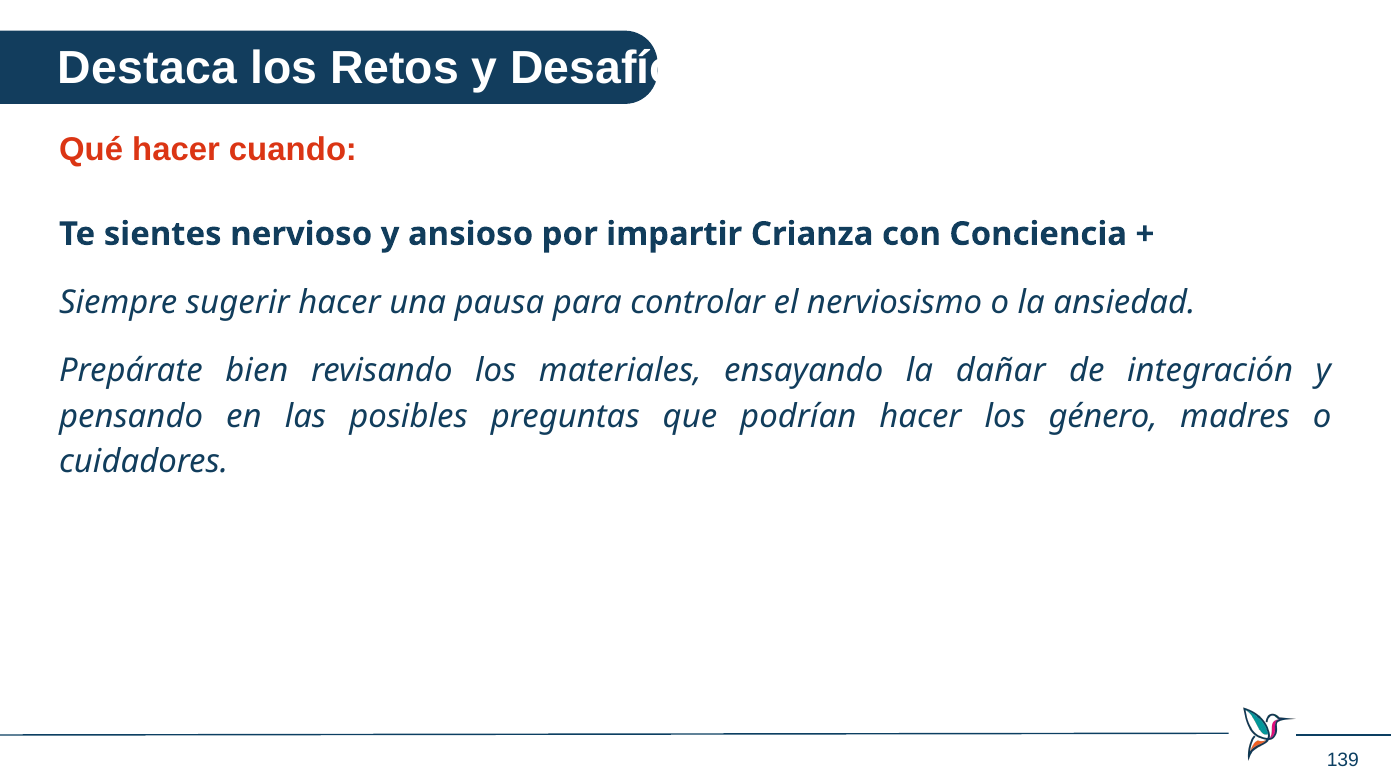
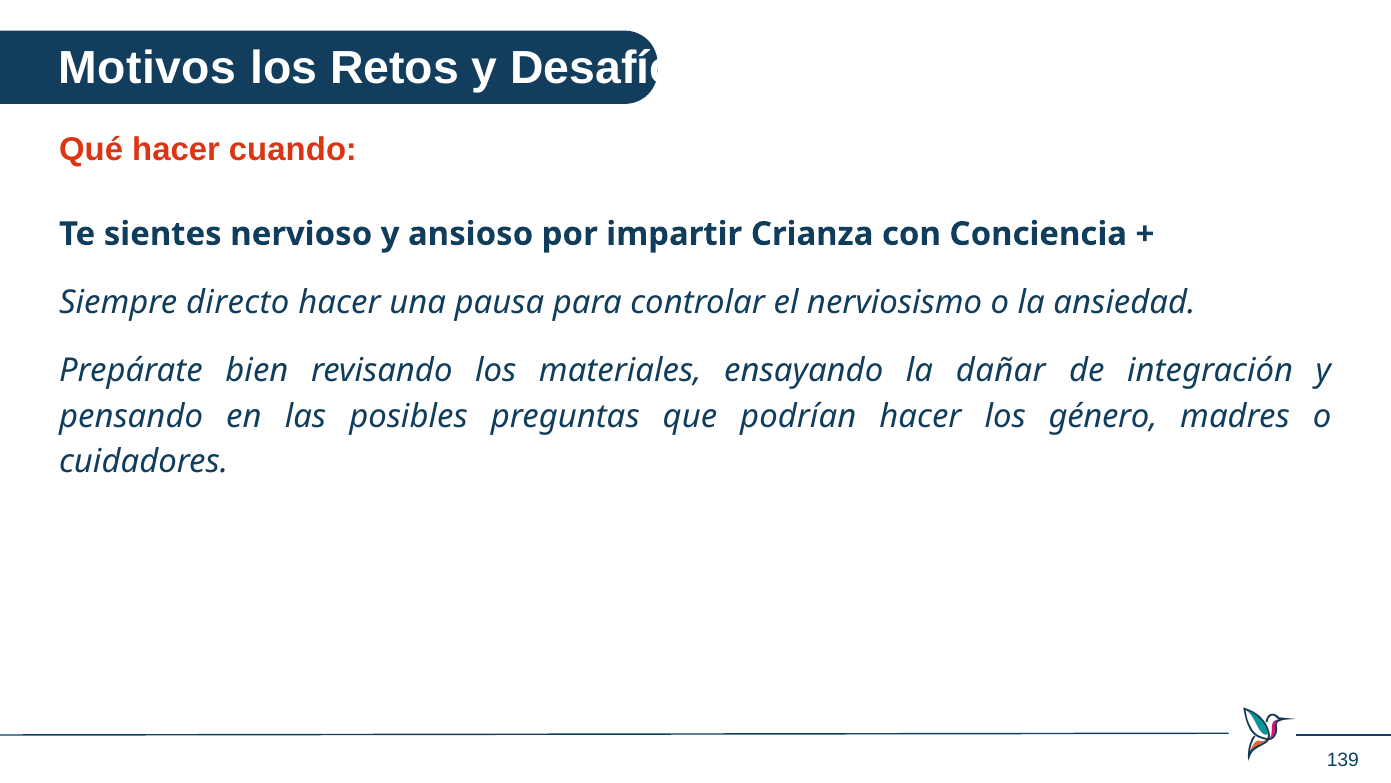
Destaca: Destaca -> Motivos
sugerir: sugerir -> directo
